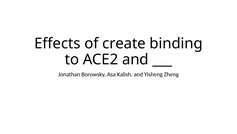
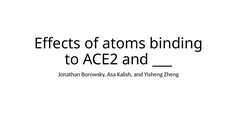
create: create -> atoms
